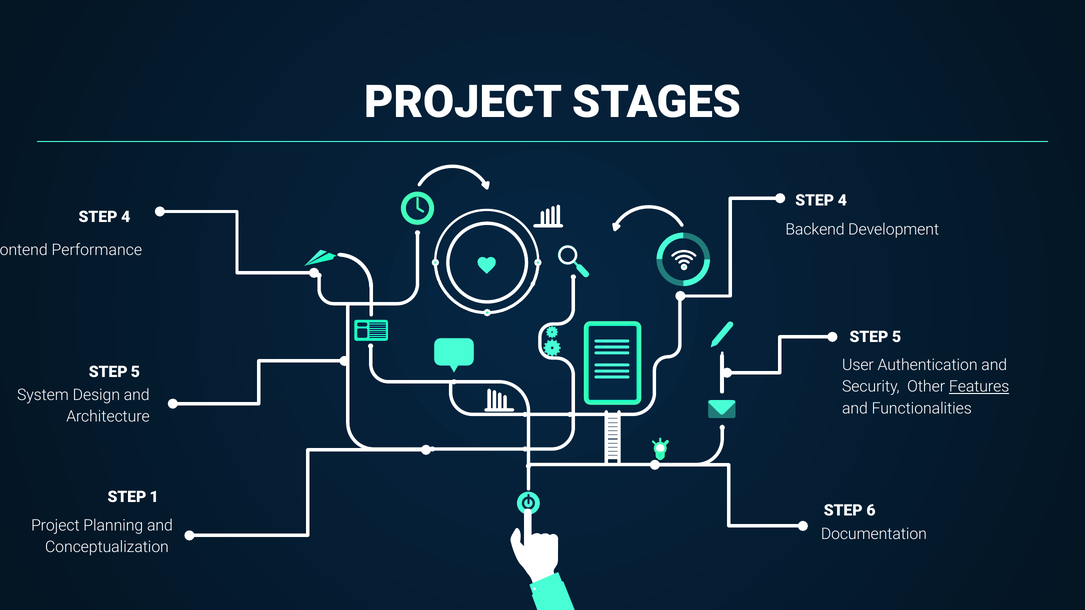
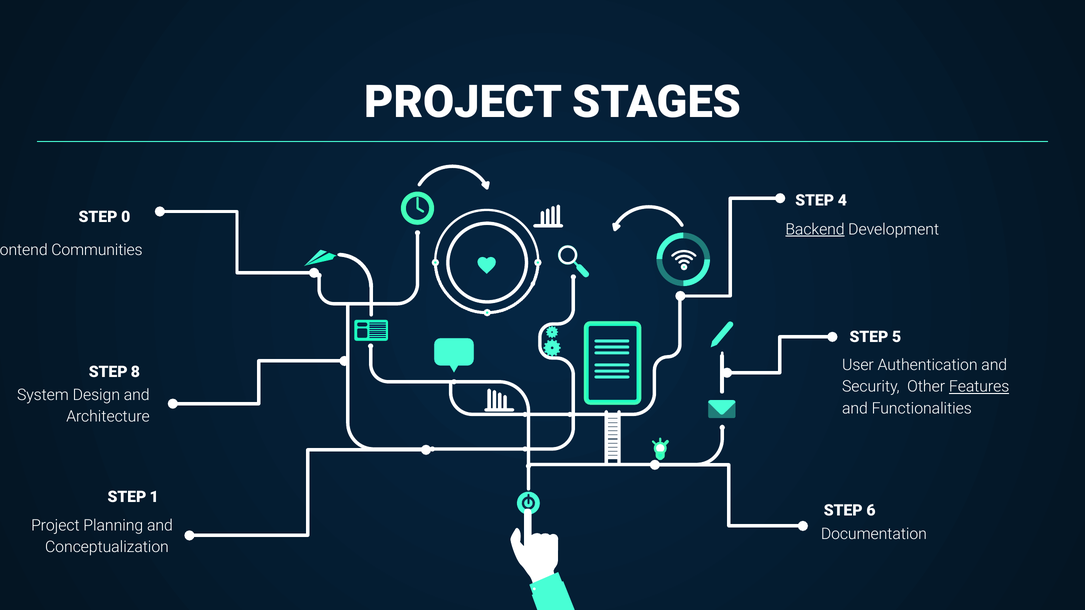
4 at (126, 217): 4 -> 0
Backend underline: none -> present
Performance: Performance -> Communities
5 at (135, 372): 5 -> 8
